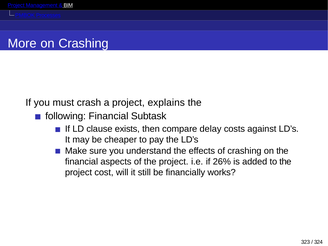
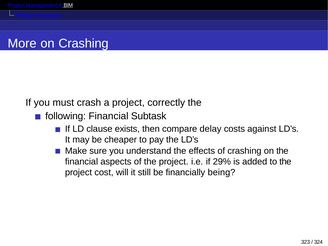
explains: explains -> correctly
26%: 26% -> 29%
works: works -> being
